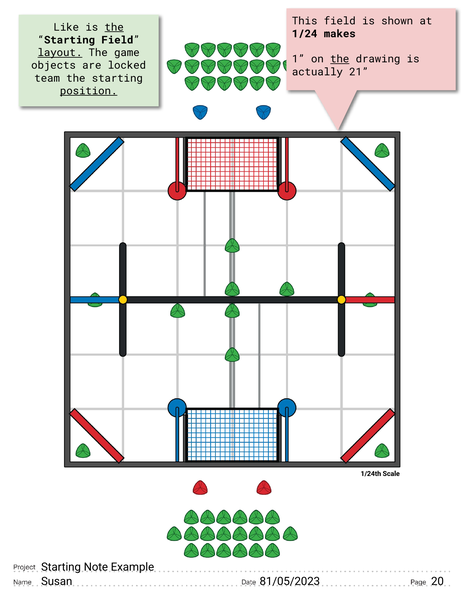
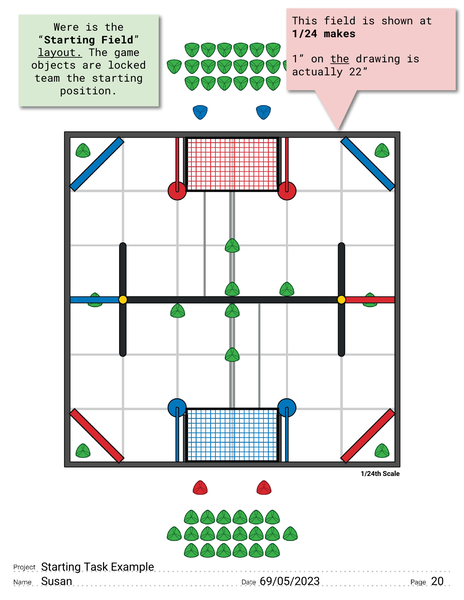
Like: Like -> Were
the at (114, 27) underline: present -> none
21: 21 -> 22
position underline: present -> none
Note: Note -> Task
81/05/2023: 81/05/2023 -> 69/05/2023
